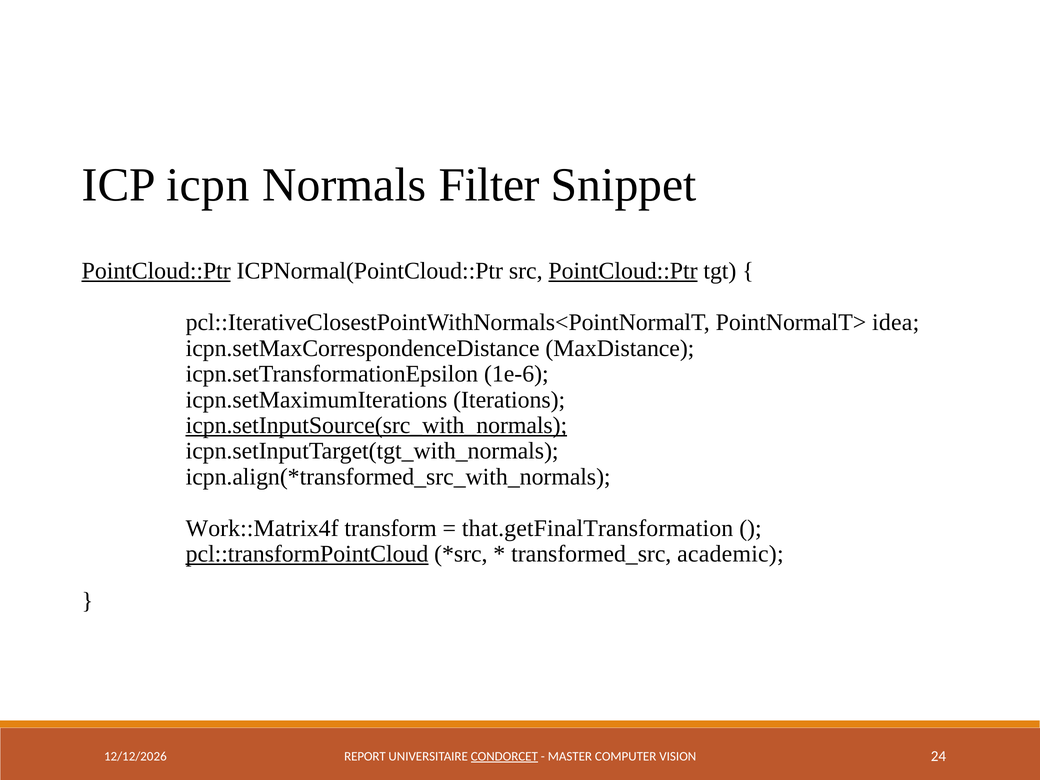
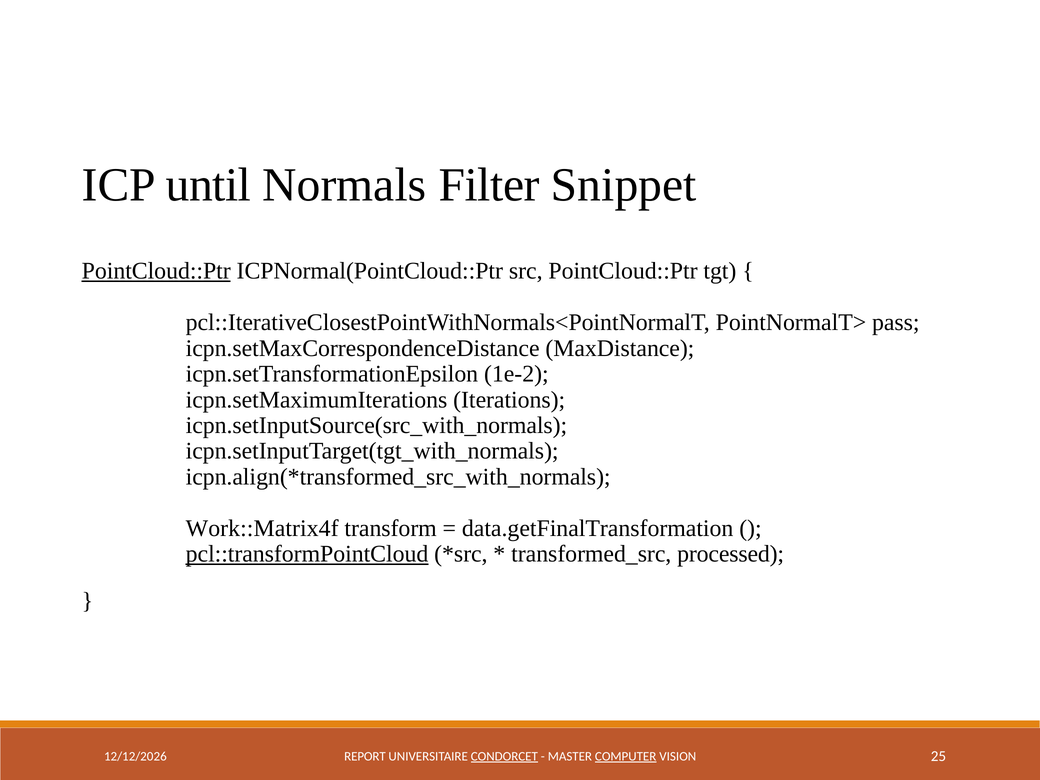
icpn: icpn -> until
PointCloud::Ptr at (623, 271) underline: present -> none
idea: idea -> pass
1e-6: 1e-6 -> 1e-2
icpn.setInputSource(src_with_normals underline: present -> none
that.getFinalTransformation: that.getFinalTransformation -> data.getFinalTransformation
academic: academic -> processed
COMPUTER underline: none -> present
24: 24 -> 25
